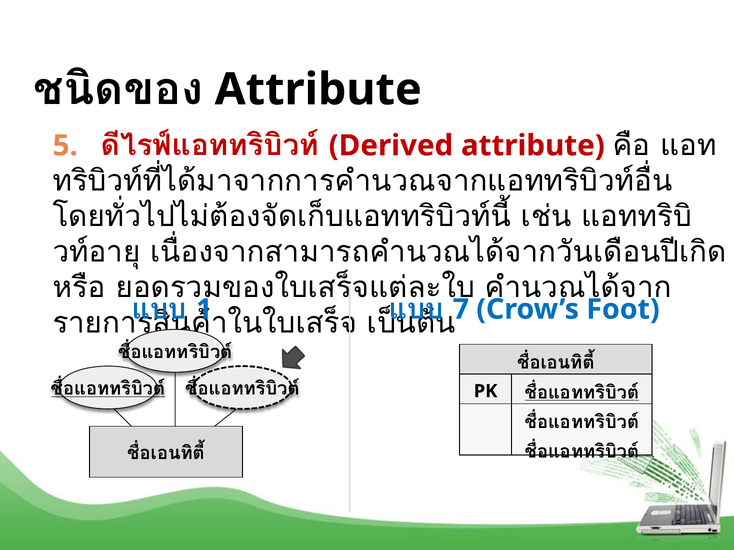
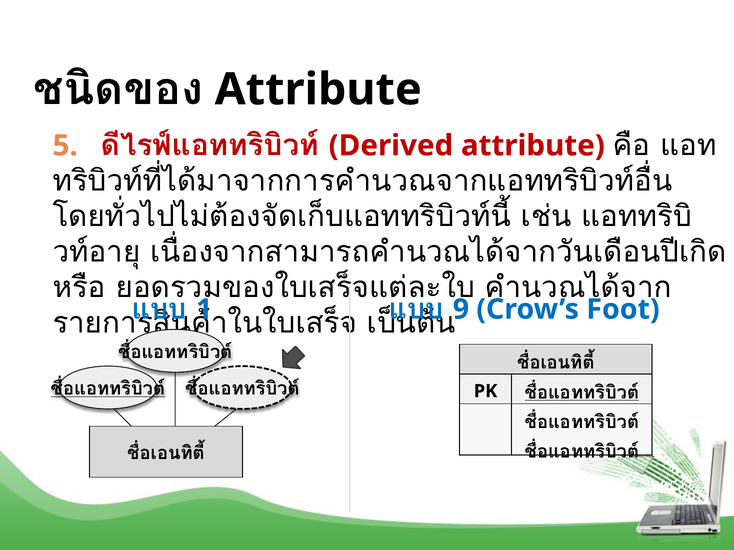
7: 7 -> 9
